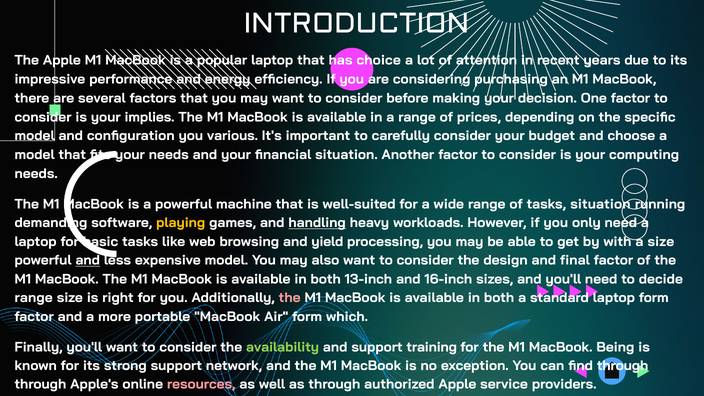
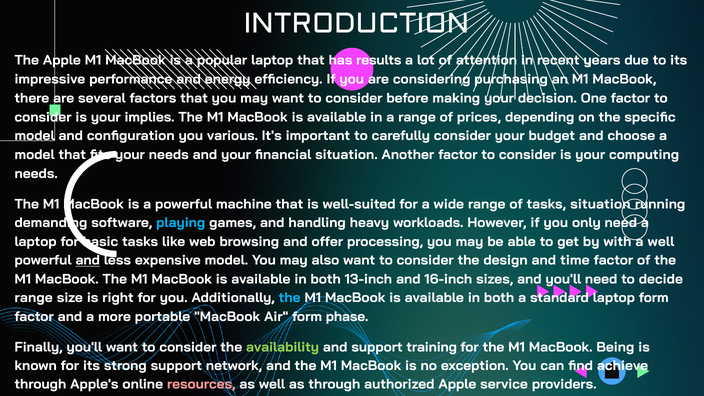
choice: choice -> results
playing colour: yellow -> light blue
handling underline: present -> none
yield: yield -> offer
a size: size -> well
final: final -> time
the at (290, 298) colour: pink -> light blue
which: which -> phase
find through: through -> achieve
